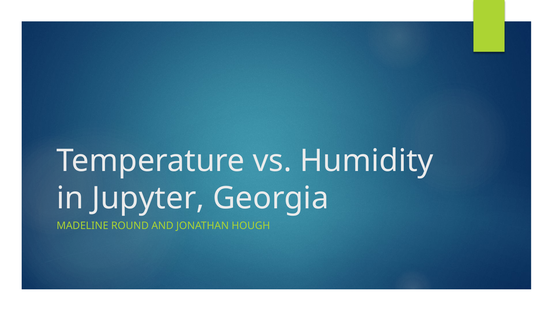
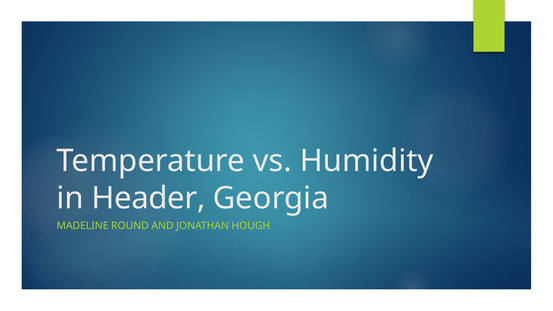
Jupyter: Jupyter -> Header
